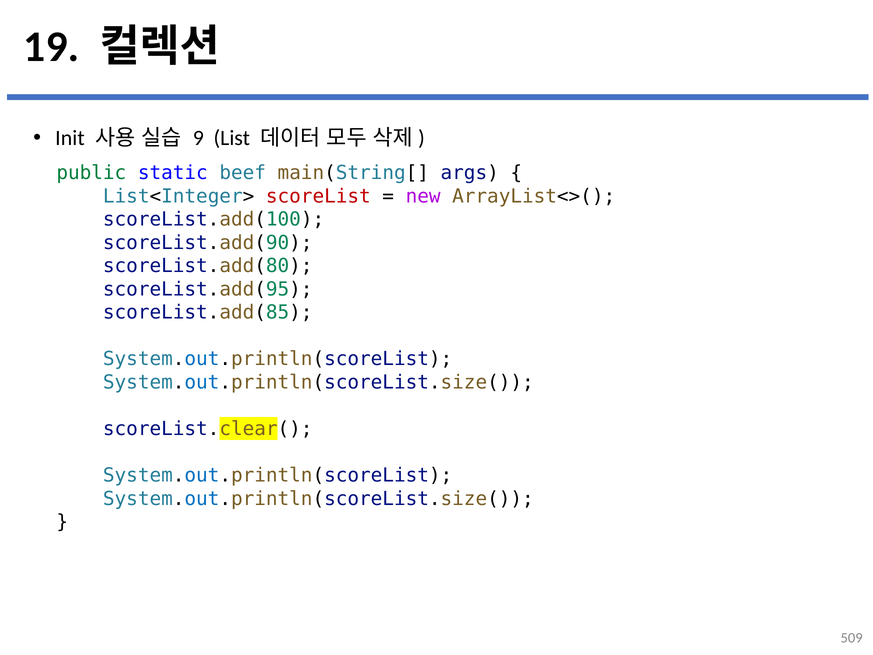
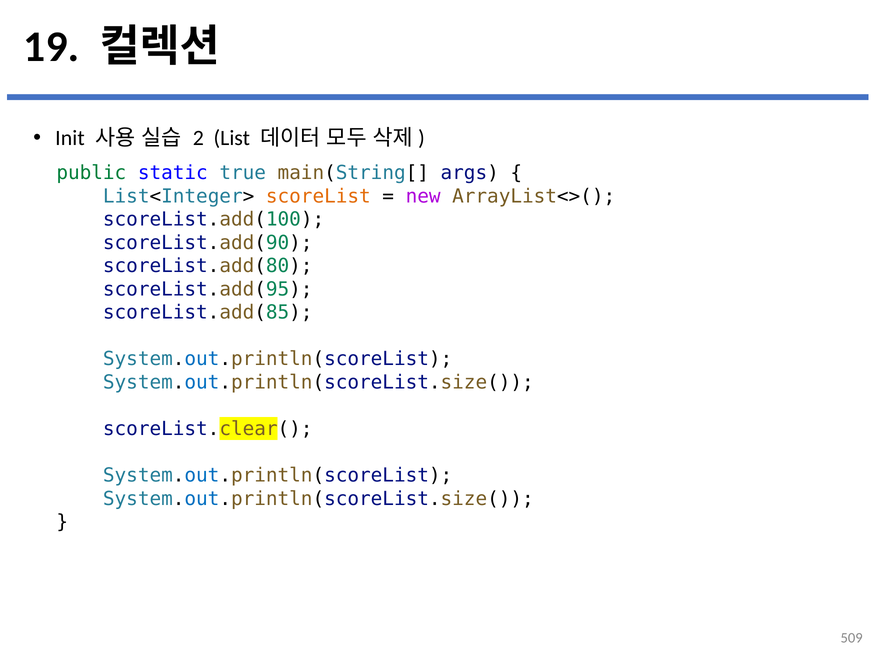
9: 9 -> 2
beef: beef -> true
scoreList colour: red -> orange
